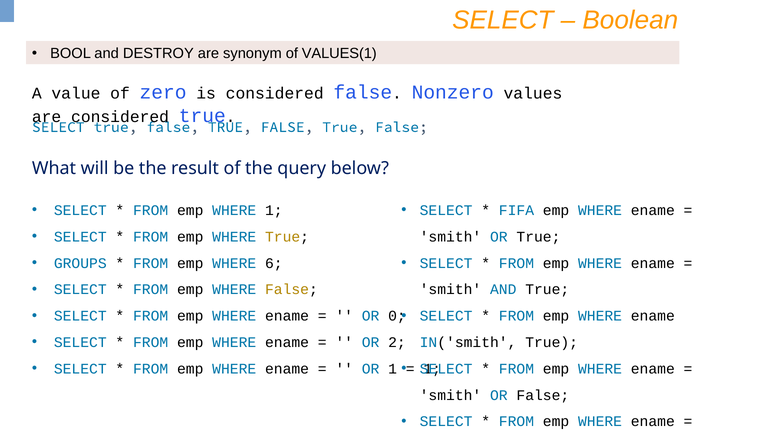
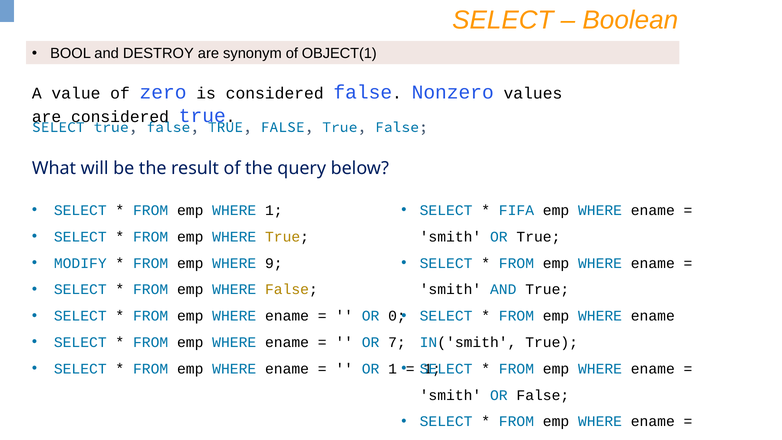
VALUES(1: VALUES(1 -> OBJECT(1
GROUPS: GROUPS -> MODIFY
6: 6 -> 9
2: 2 -> 7
